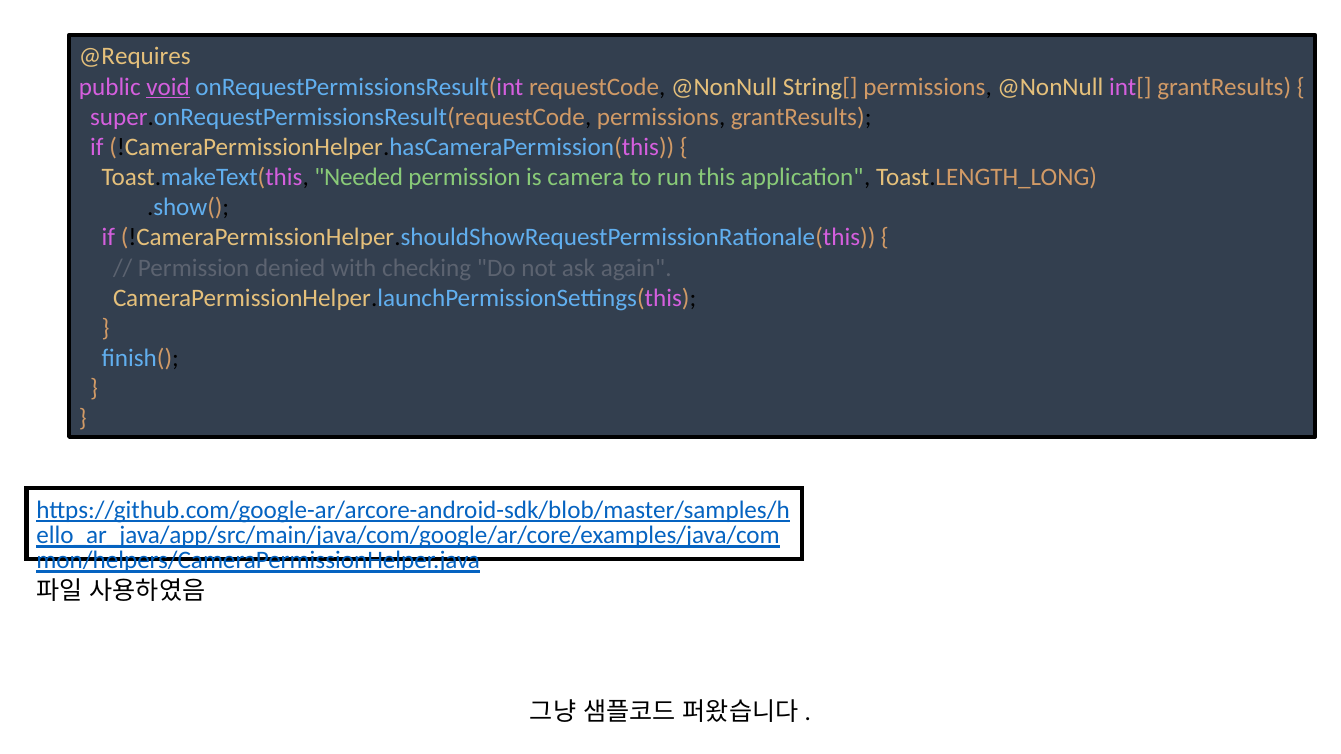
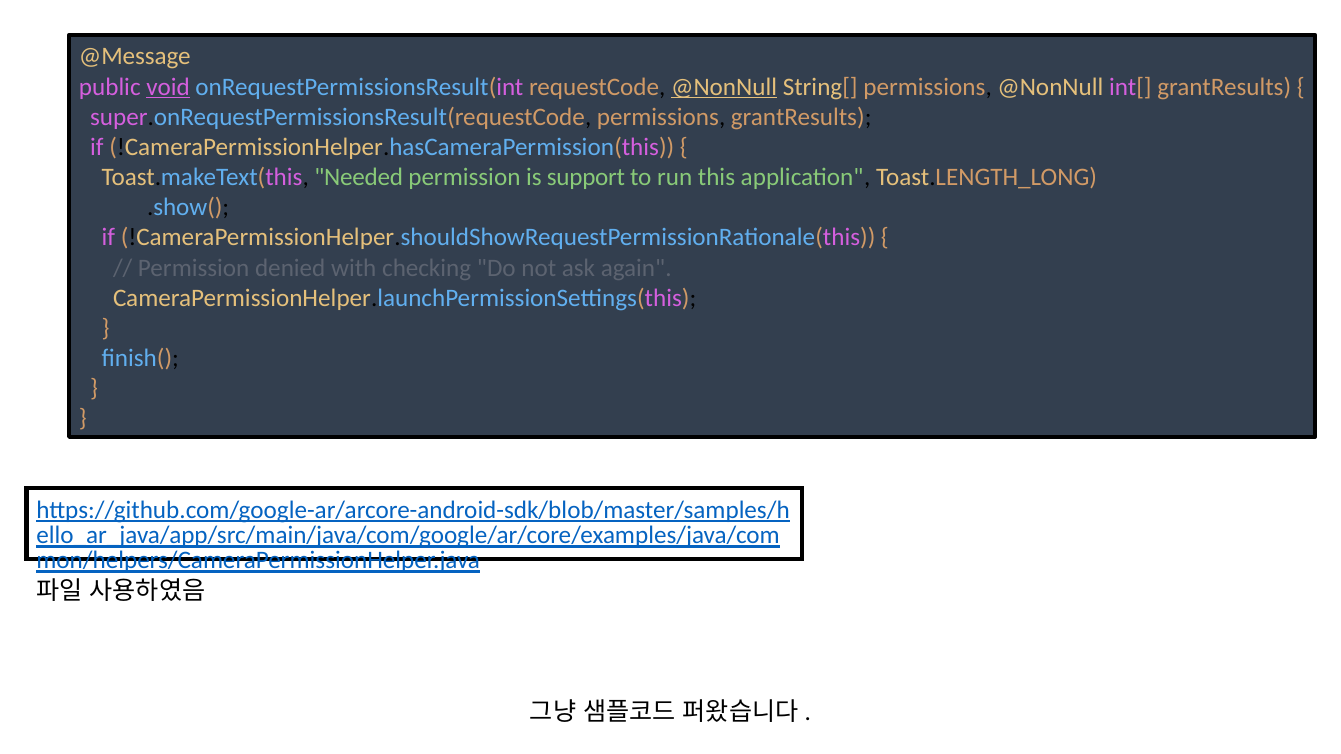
@Requires: @Requires -> @Message
@NonNull at (724, 87) underline: none -> present
camera: camera -> support
